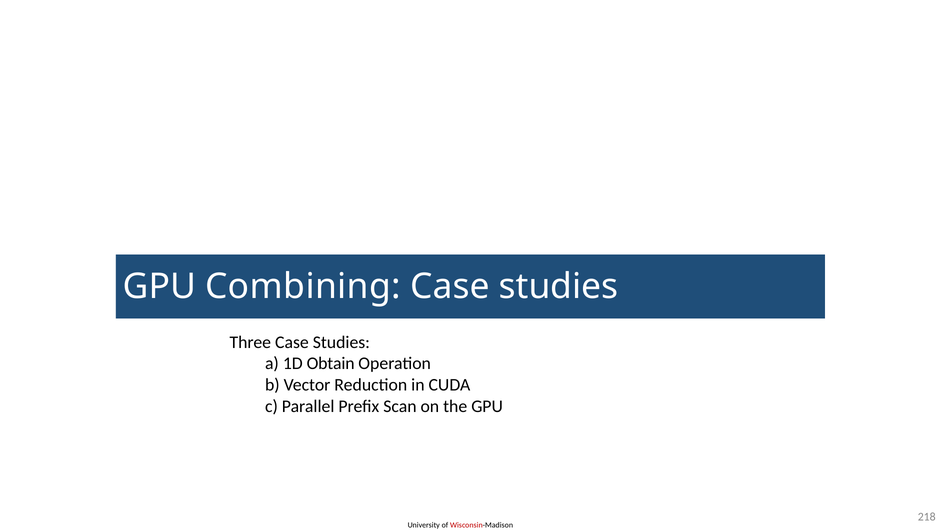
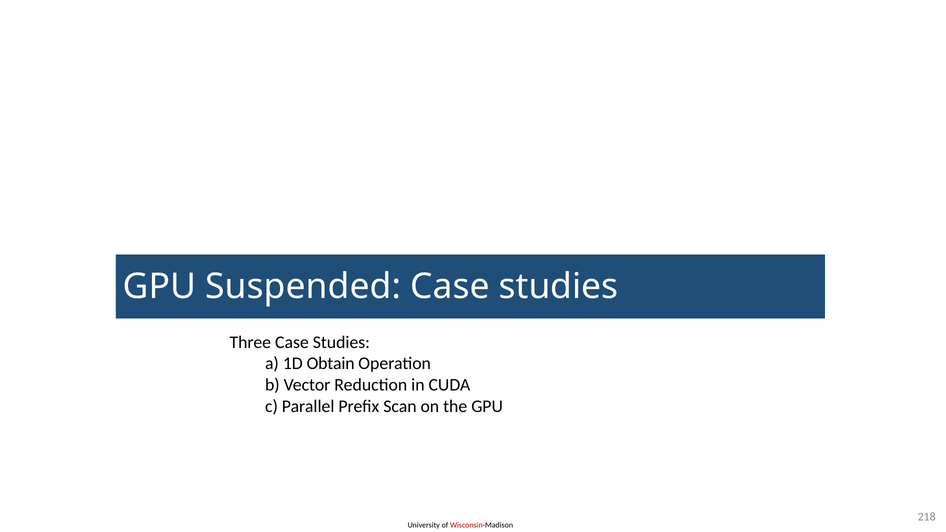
Combining: Combining -> Suspended
